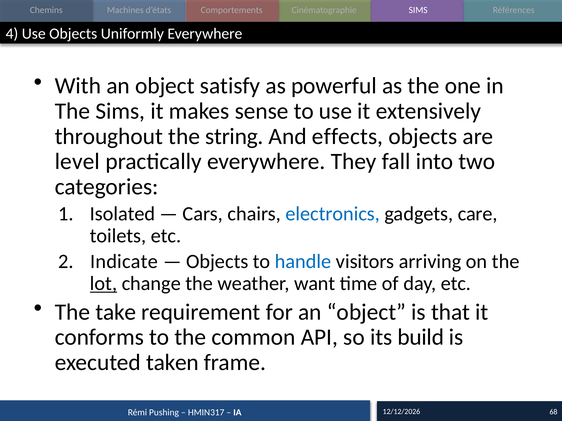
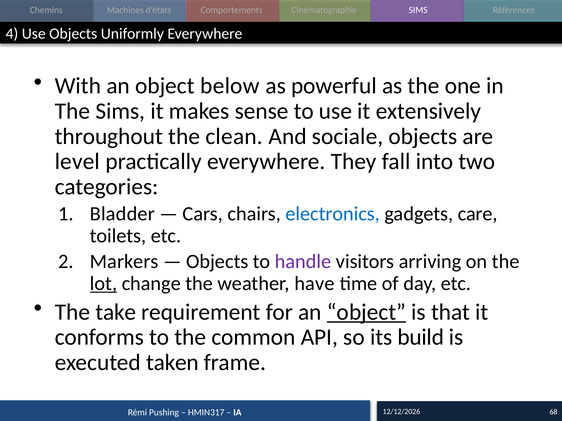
satisfy: satisfy -> below
string: string -> clean
effects: effects -> sociale
Isolated: Isolated -> Bladder
Indicate: Indicate -> Markers
handle colour: blue -> purple
want: want -> have
object at (366, 312) underline: none -> present
